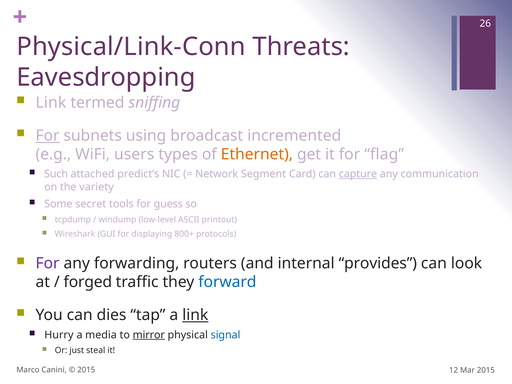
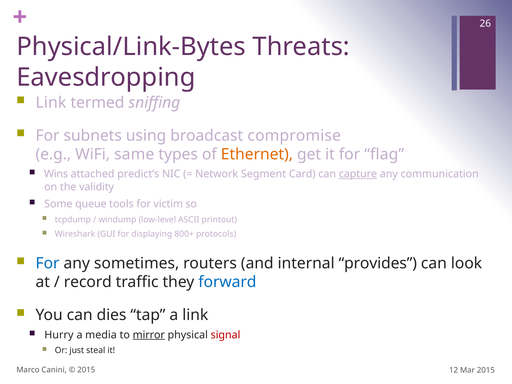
Physical/Link-Conn: Physical/Link-Conn -> Physical/Link-Bytes
For at (48, 136) underline: present -> none
incremented: incremented -> compromise
users: users -> same
Such: Such -> Wins
variety: variety -> validity
secret: secret -> queue
guess: guess -> victim
For at (48, 263) colour: purple -> blue
forwarding: forwarding -> sometimes
forged: forged -> record
link at (195, 315) underline: present -> none
signal colour: blue -> red
